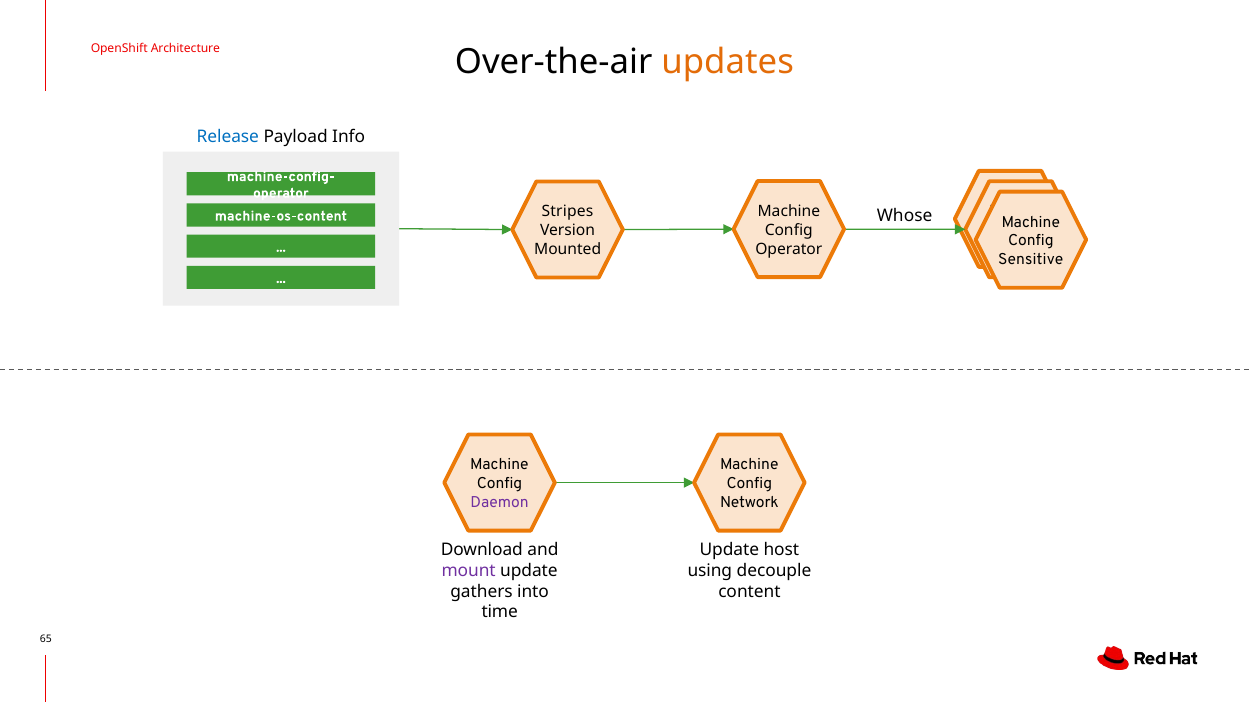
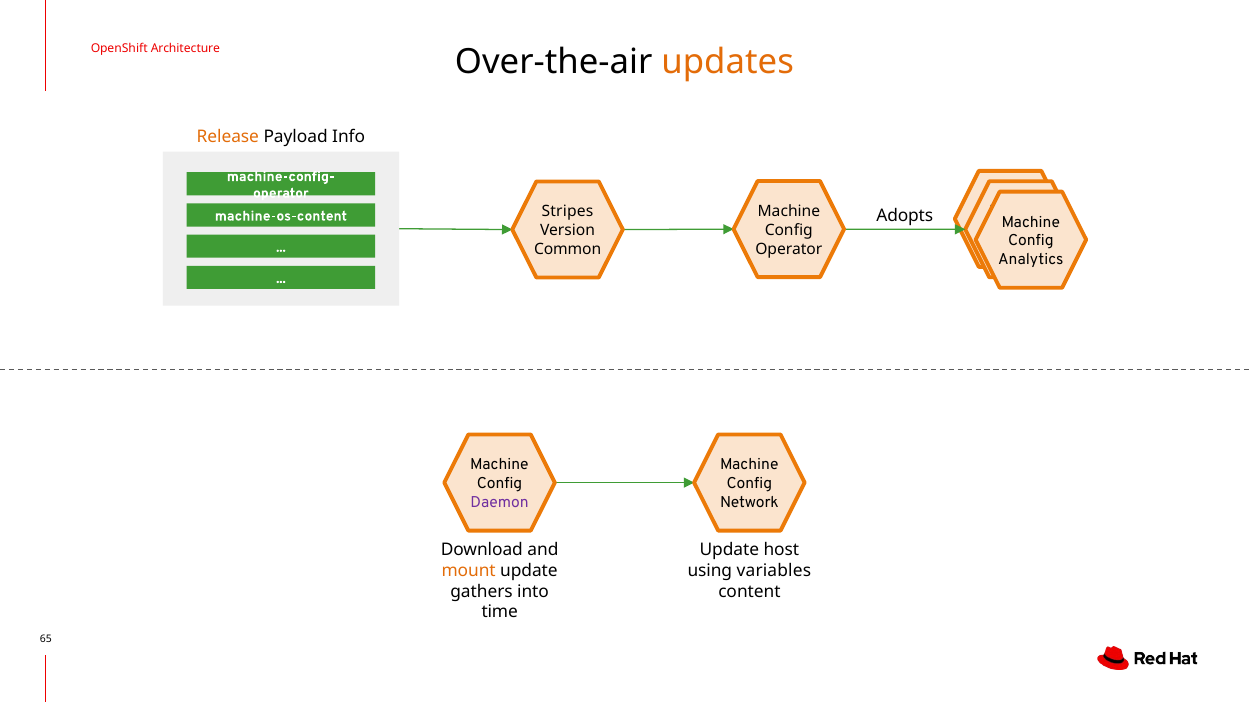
Release colour: blue -> orange
Whose: Whose -> Adopts
Mounted: Mounted -> Common
Sensitive: Sensitive -> Analytics
mount colour: purple -> orange
decouple: decouple -> variables
